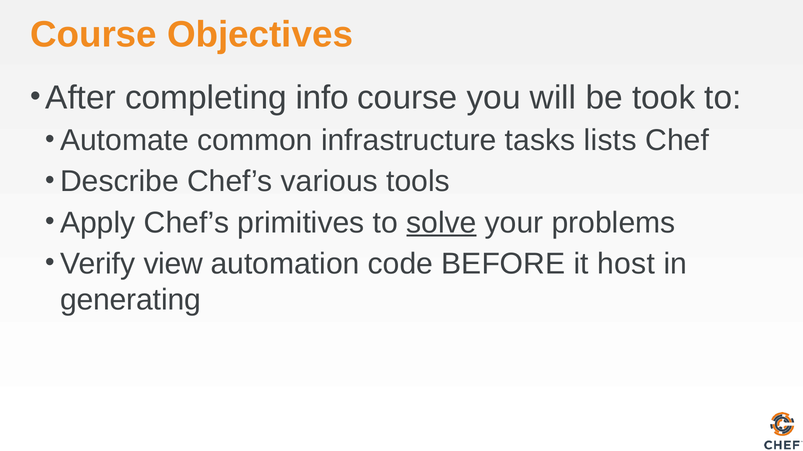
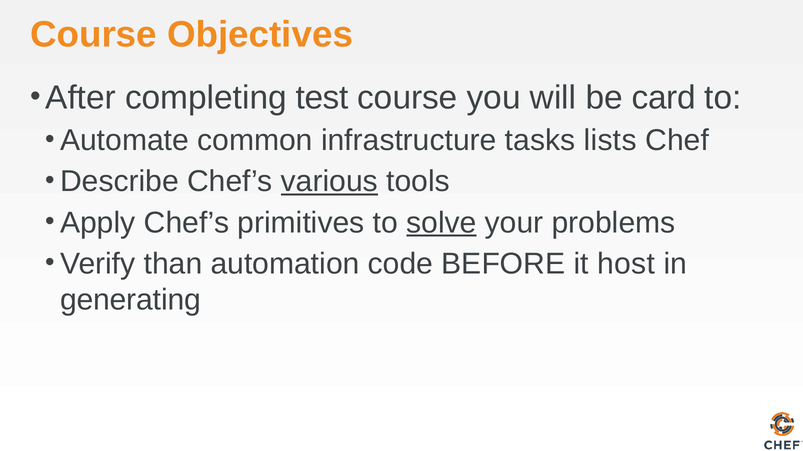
info: info -> test
took: took -> card
various underline: none -> present
view: view -> than
